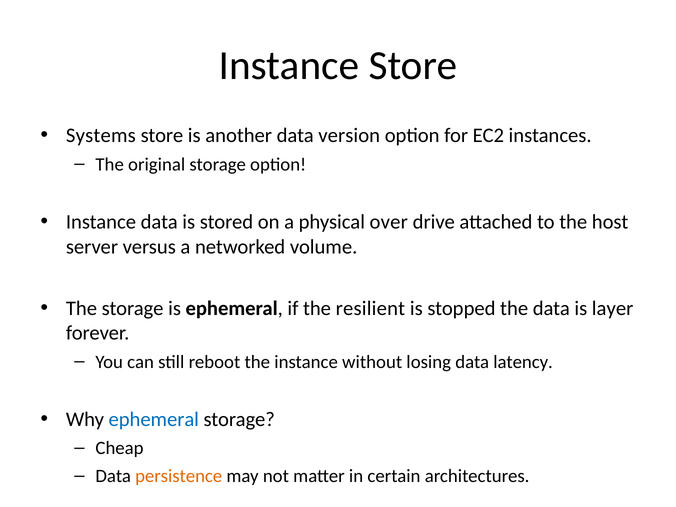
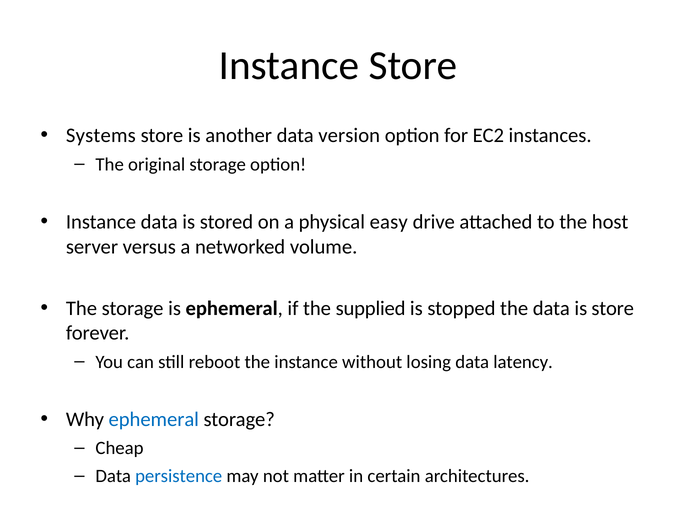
over: over -> easy
resilient: resilient -> supplied
is layer: layer -> store
persistence colour: orange -> blue
